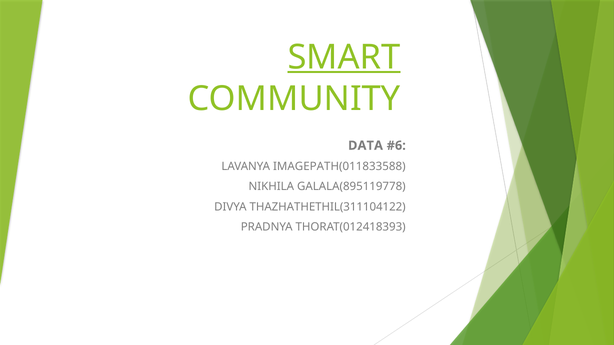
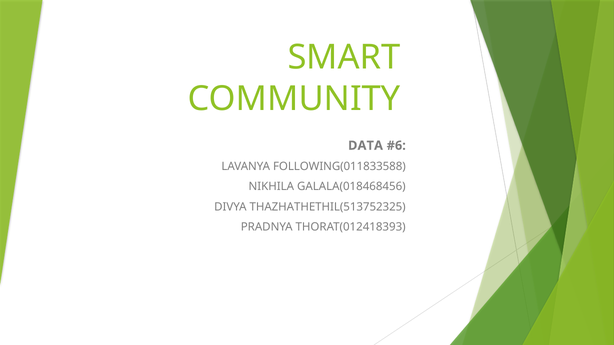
SMART underline: present -> none
IMAGEPATH(011833588: IMAGEPATH(011833588 -> FOLLOWING(011833588
GALALA(895119778: GALALA(895119778 -> GALALA(018468456
THAZHATHETHIL(311104122: THAZHATHETHIL(311104122 -> THAZHATHETHIL(513752325
